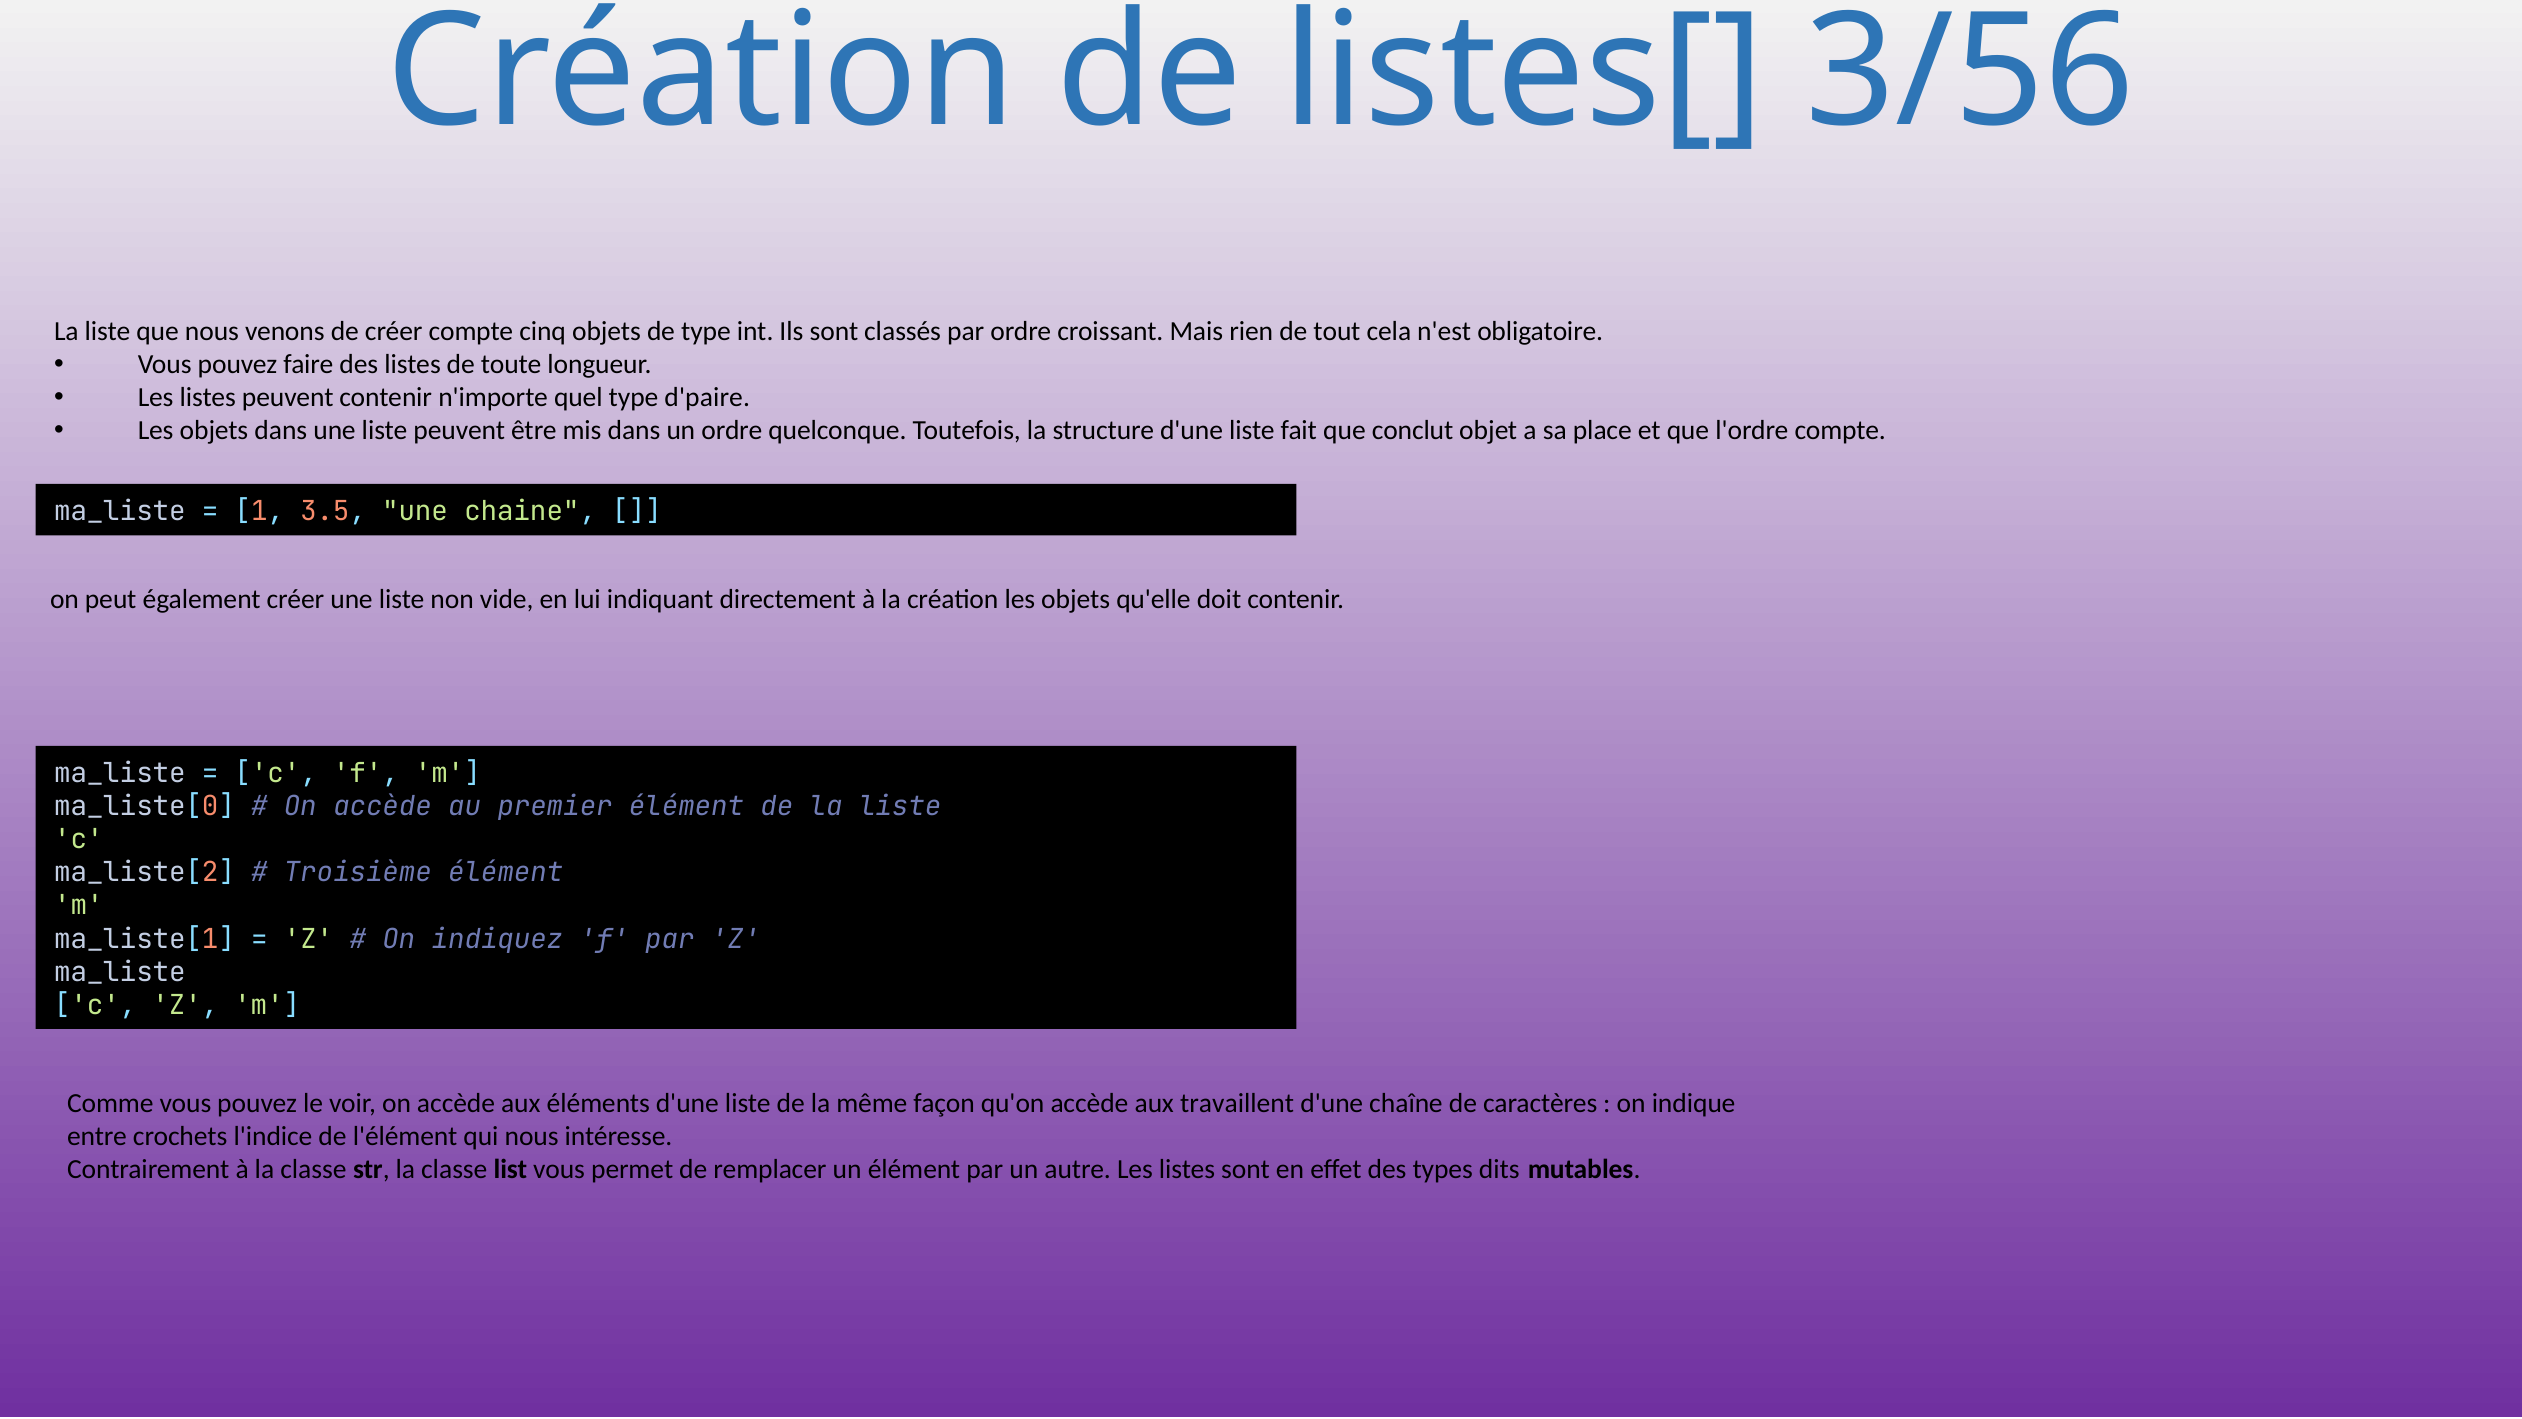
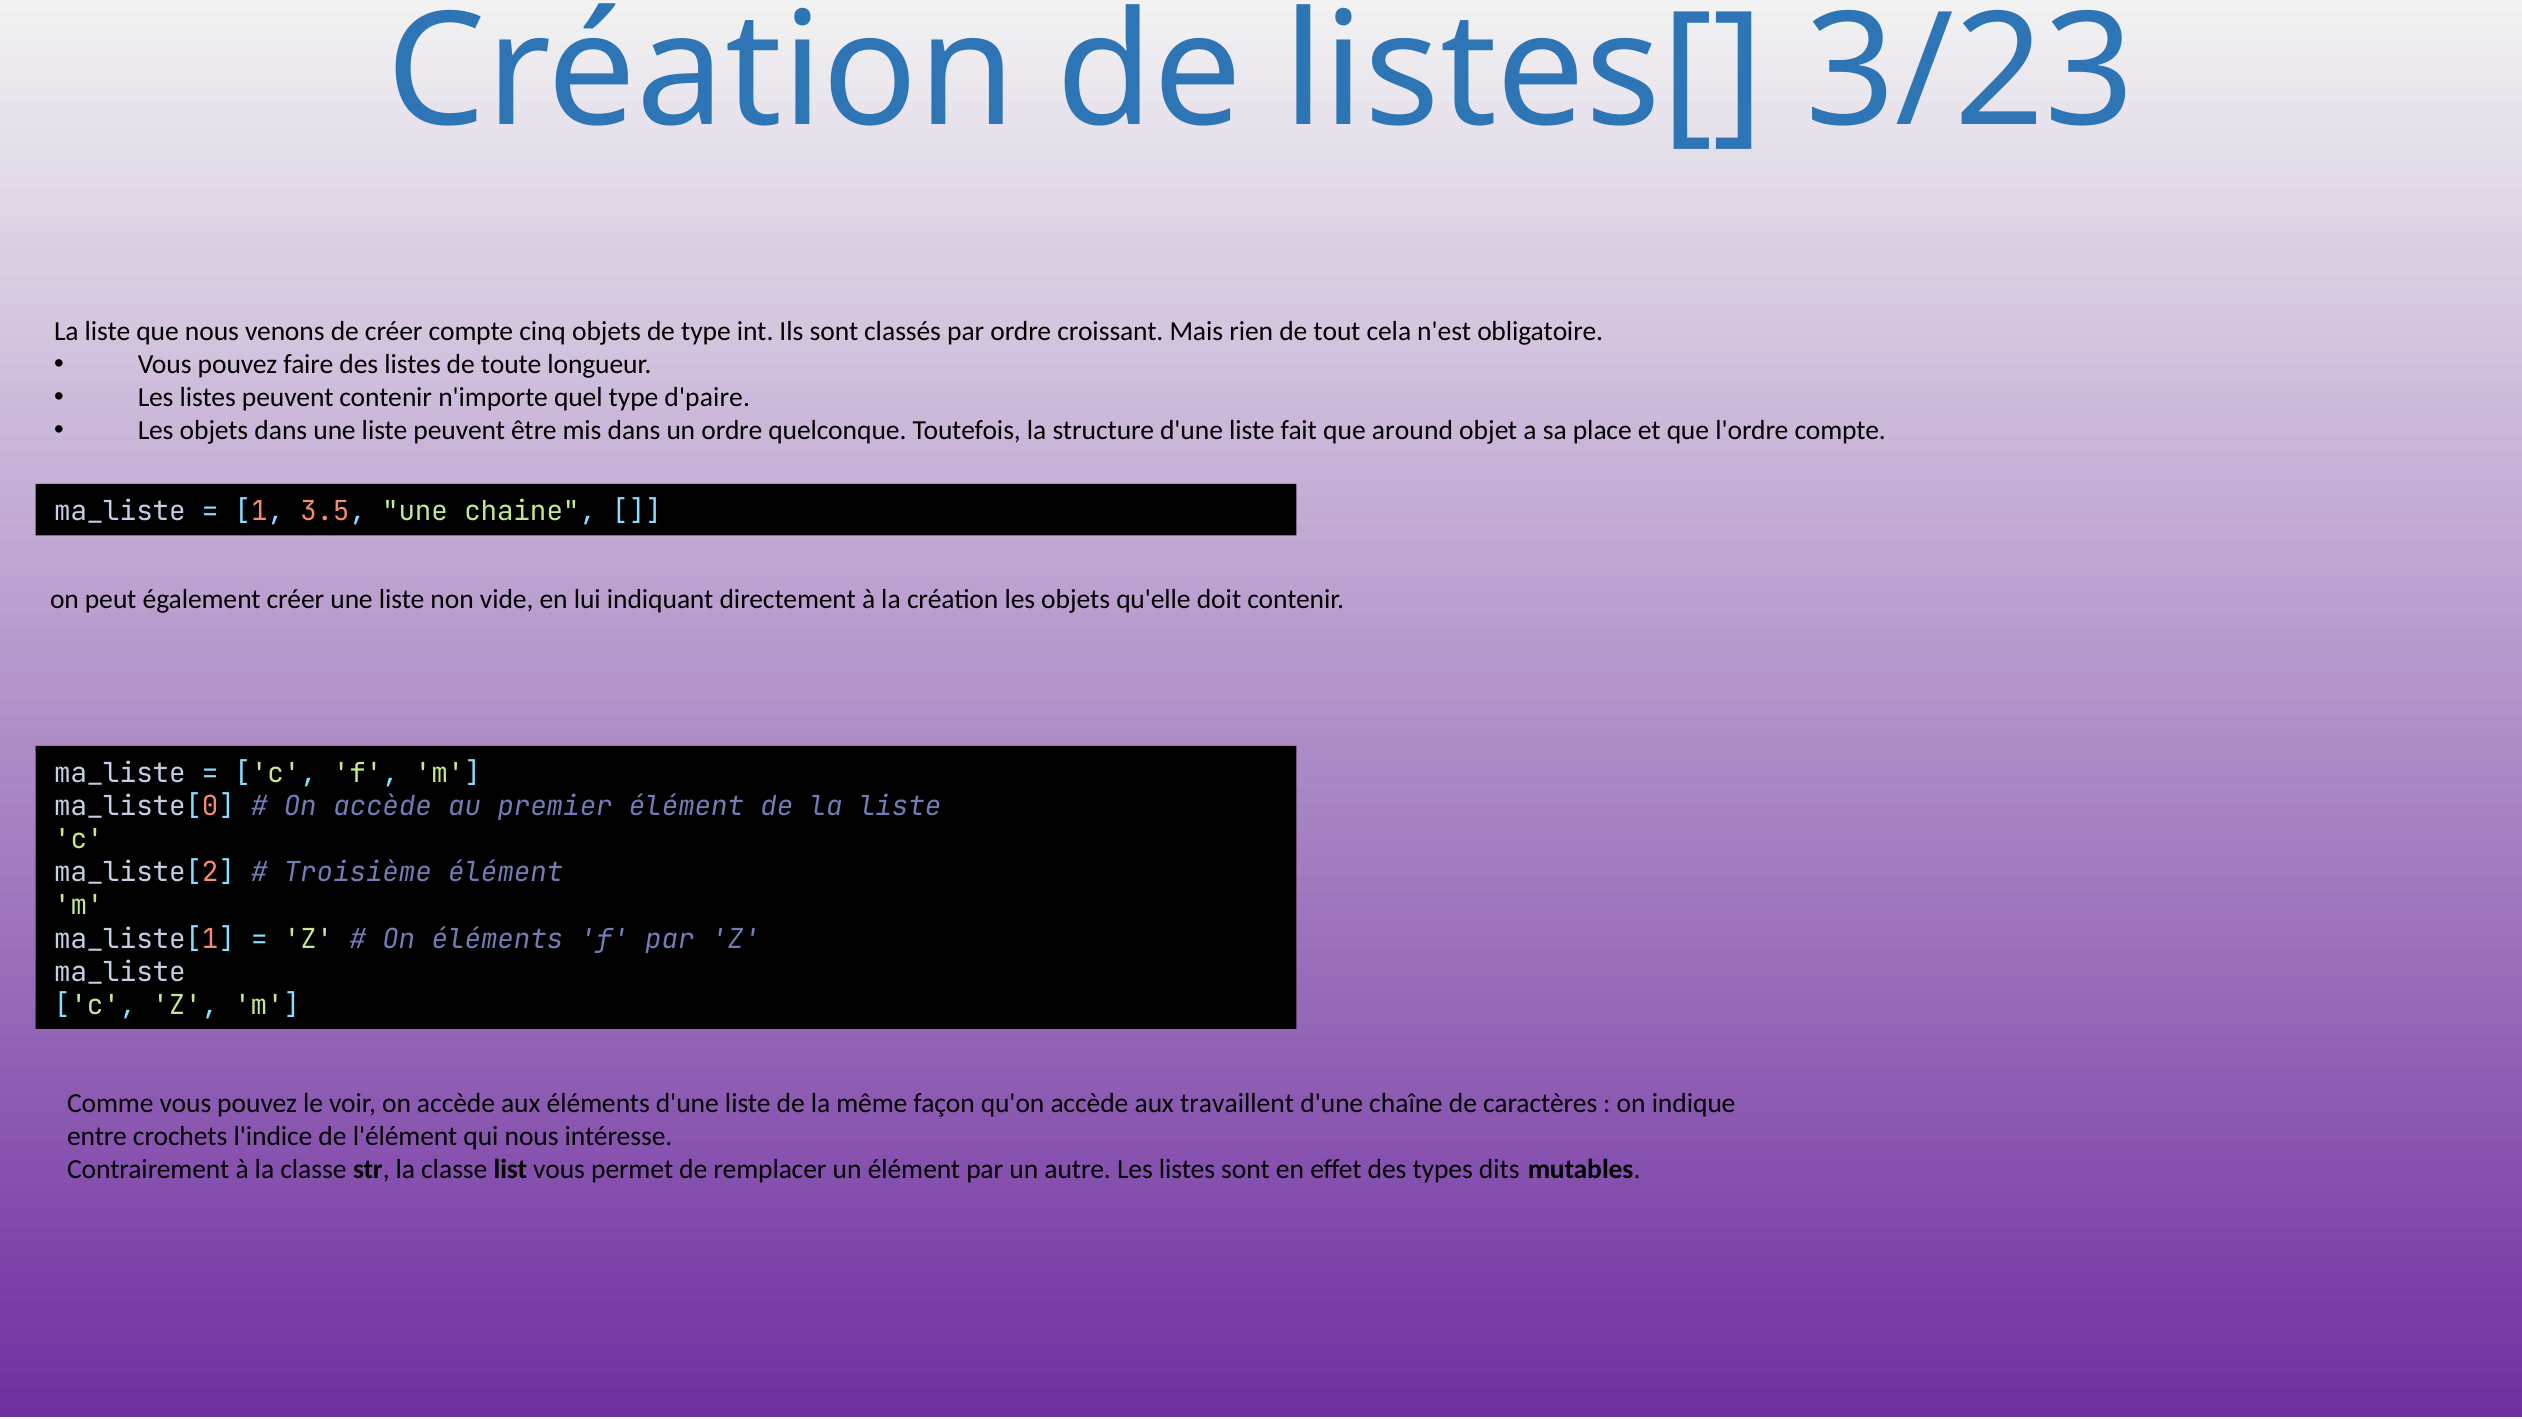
3/56: 3/56 -> 3/23
conclut: conclut -> around
On indiquez: indiquez -> éléments
